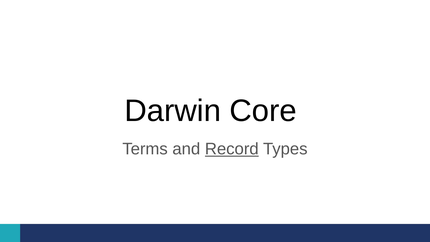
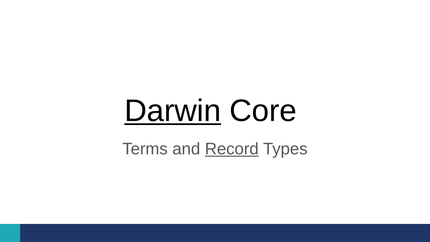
Darwin underline: none -> present
